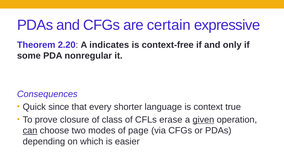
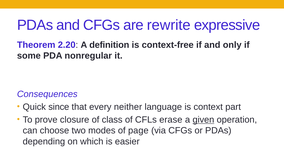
certain: certain -> rewrite
indicates: indicates -> definition
shorter: shorter -> neither
true: true -> part
can underline: present -> none
